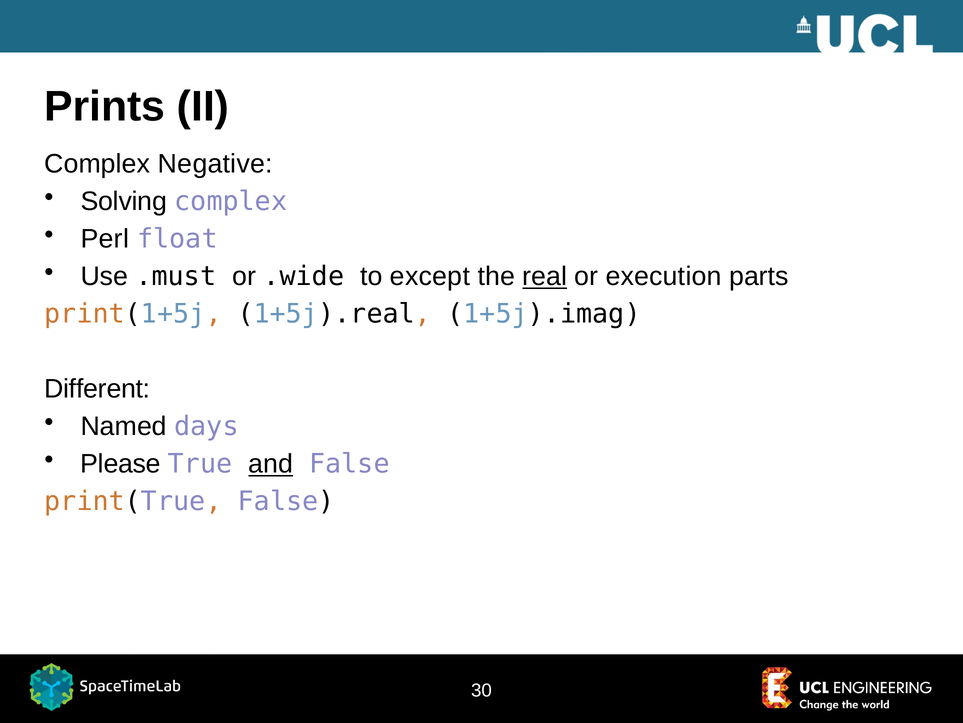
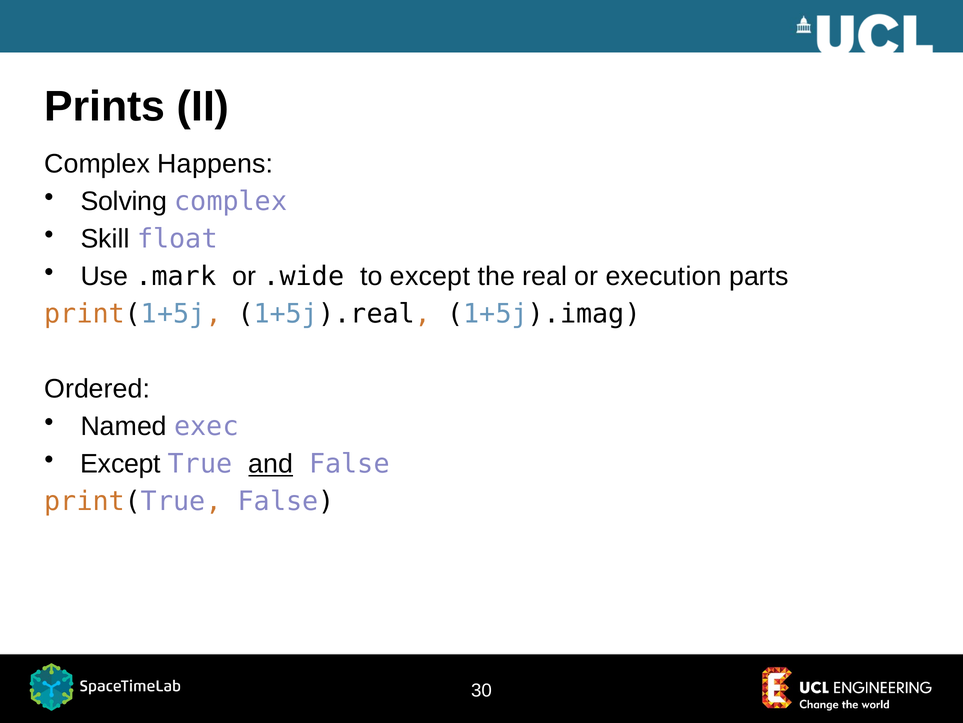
Negative: Negative -> Happens
Perl: Perl -> Skill
.must: .must -> .mark
real underline: present -> none
Different: Different -> Ordered
days: days -> exec
Please at (121, 464): Please -> Except
